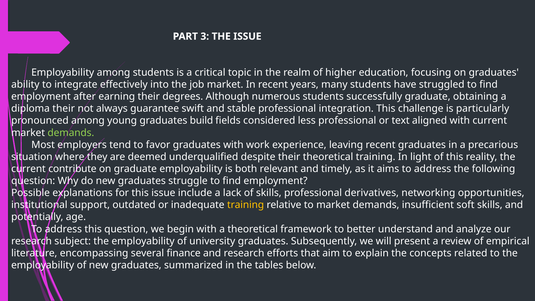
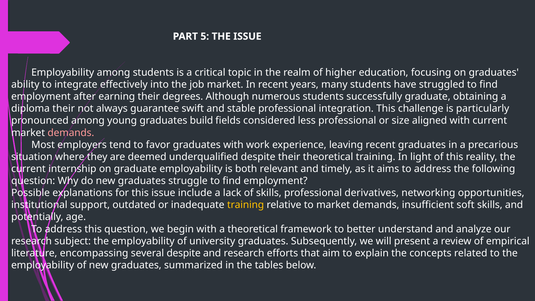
3: 3 -> 5
text: text -> size
demands at (71, 133) colour: light green -> pink
contribute: contribute -> internship
several finance: finance -> despite
